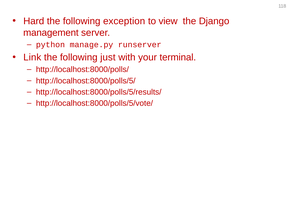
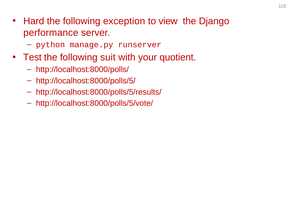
management: management -> performance
Link: Link -> Test
just: just -> suit
terminal: terminal -> quotient
